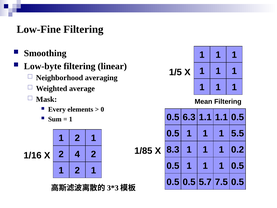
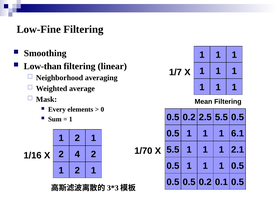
Low-byte: Low-byte -> Low-than
1/5: 1/5 -> 1/7
6.3 at (189, 117): 6.3 -> 0.2
1.1 at (205, 117): 1.1 -> 2.5
1.1 at (221, 117): 1.1 -> 5.5
5.5: 5.5 -> 6.1
8.3 at (173, 150): 8.3 -> 5.5
0.2: 0.2 -> 2.1
1/85: 1/85 -> 1/70
5.7 at (205, 182): 5.7 -> 0.2
7.5: 7.5 -> 0.1
